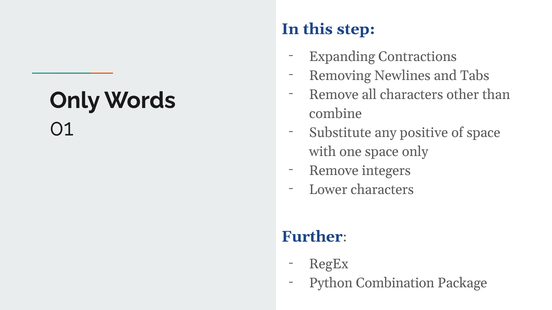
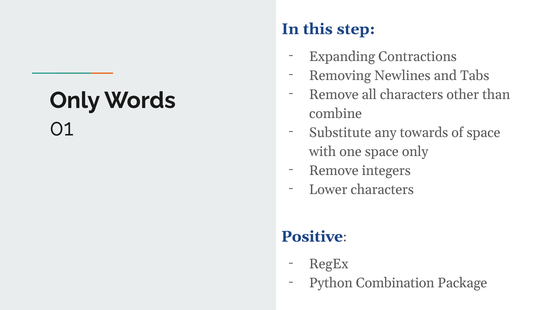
positive: positive -> towards
Further: Further -> Positive
